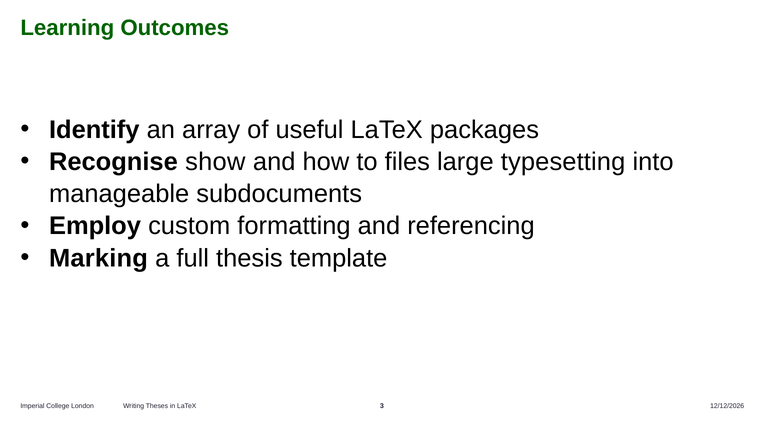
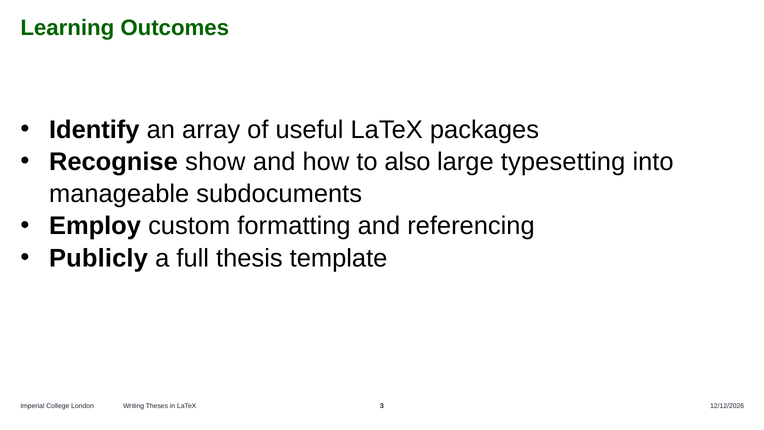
files: files -> also
Marking: Marking -> Publicly
